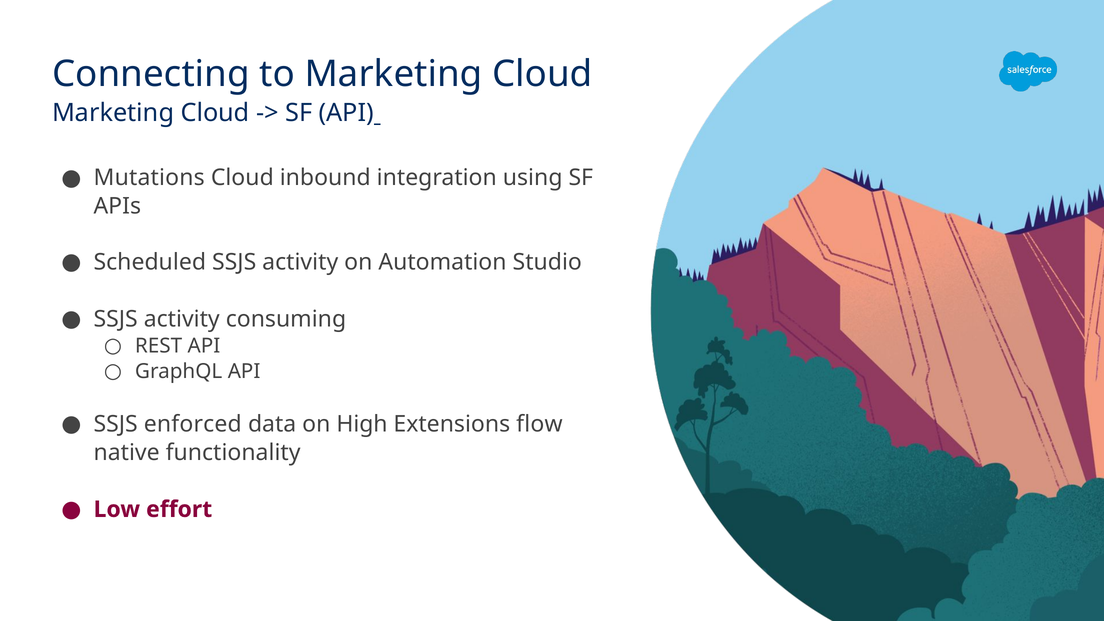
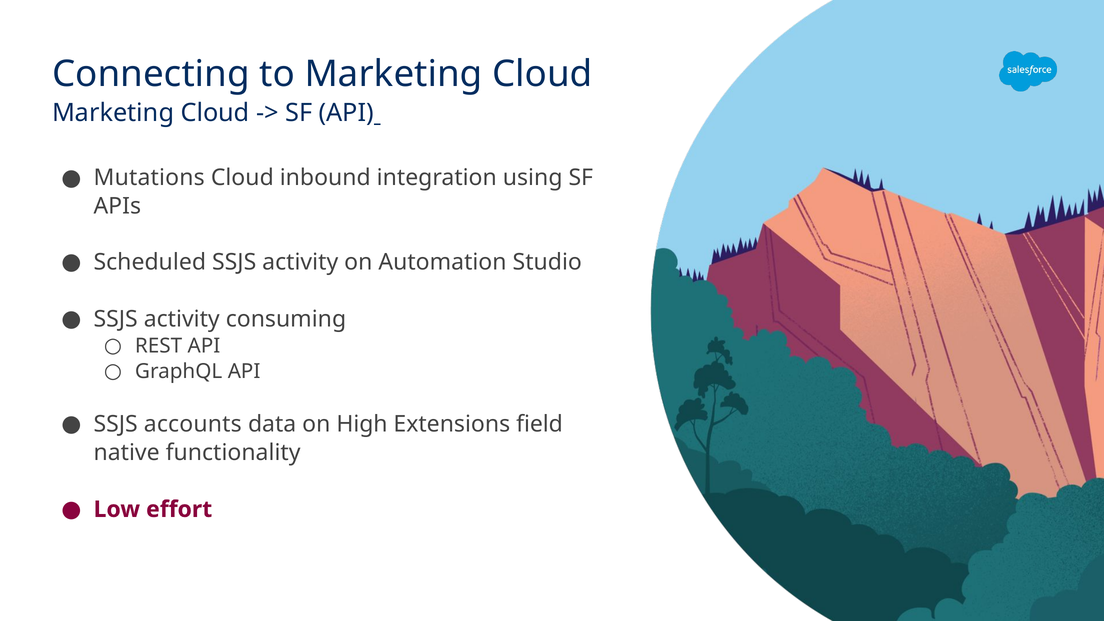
enforced: enforced -> accounts
flow: flow -> field
